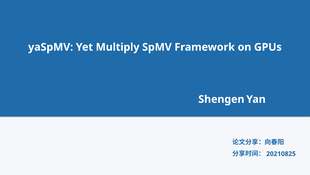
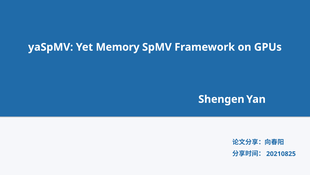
Multiply: Multiply -> Memory
